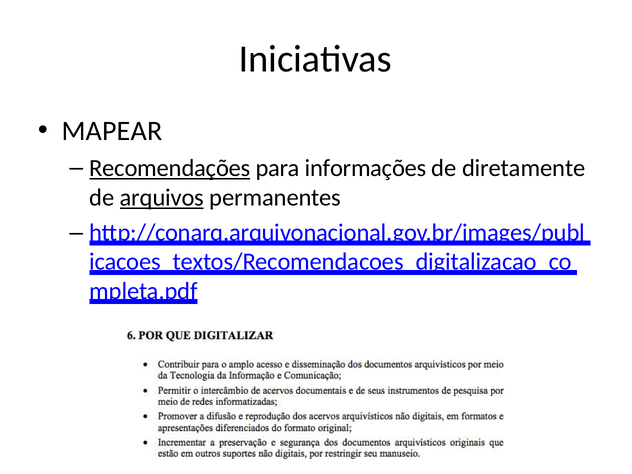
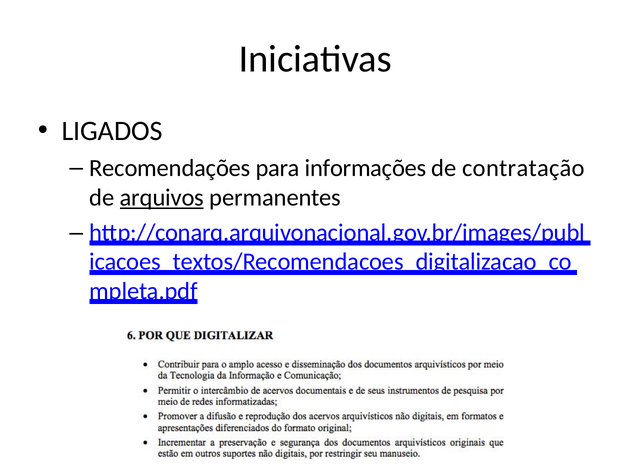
MAPEAR: MAPEAR -> LIGADOS
Recomendações underline: present -> none
diretamente: diretamente -> contratação
